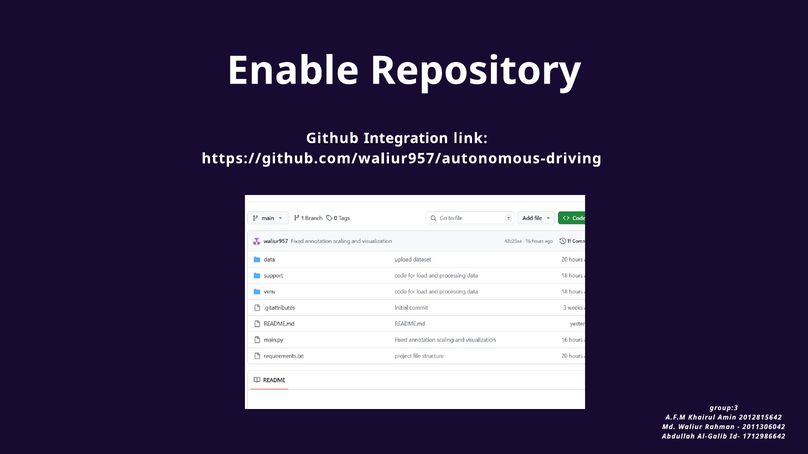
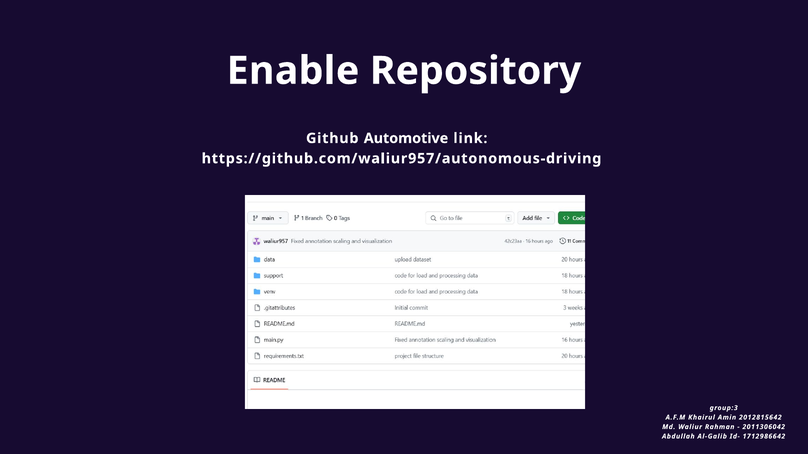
Integration: Integration -> Automotive
